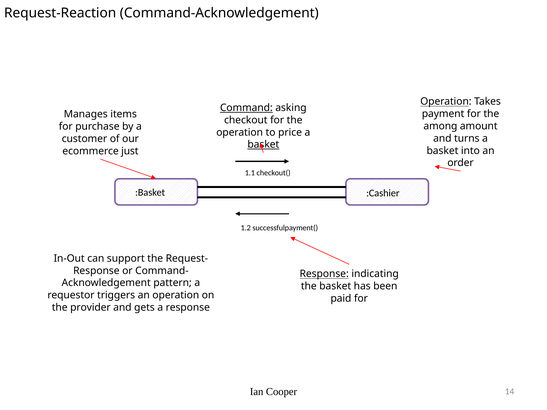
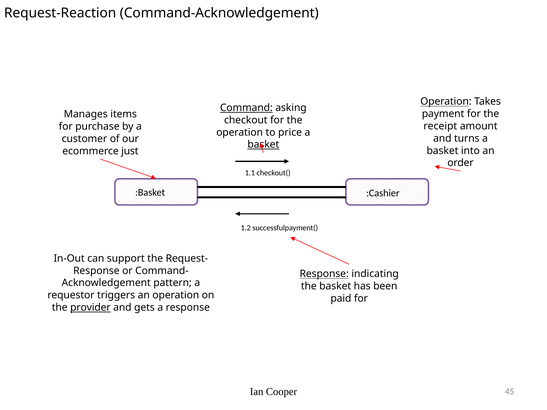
among: among -> receipt
provider underline: none -> present
14: 14 -> 45
